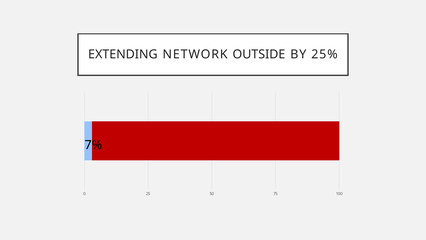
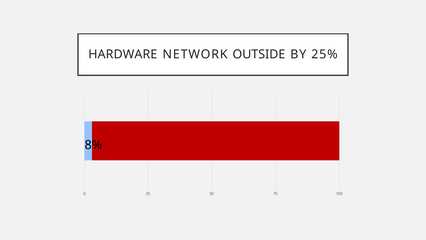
EXTENDING: EXTENDING -> HARDWARE
7%: 7% -> 8%
